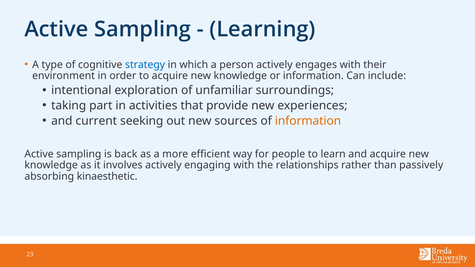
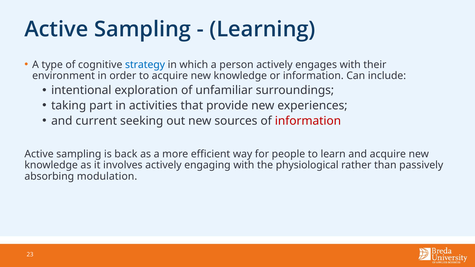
information at (308, 121) colour: orange -> red
relationships: relationships -> physiological
kinaesthetic: kinaesthetic -> modulation
